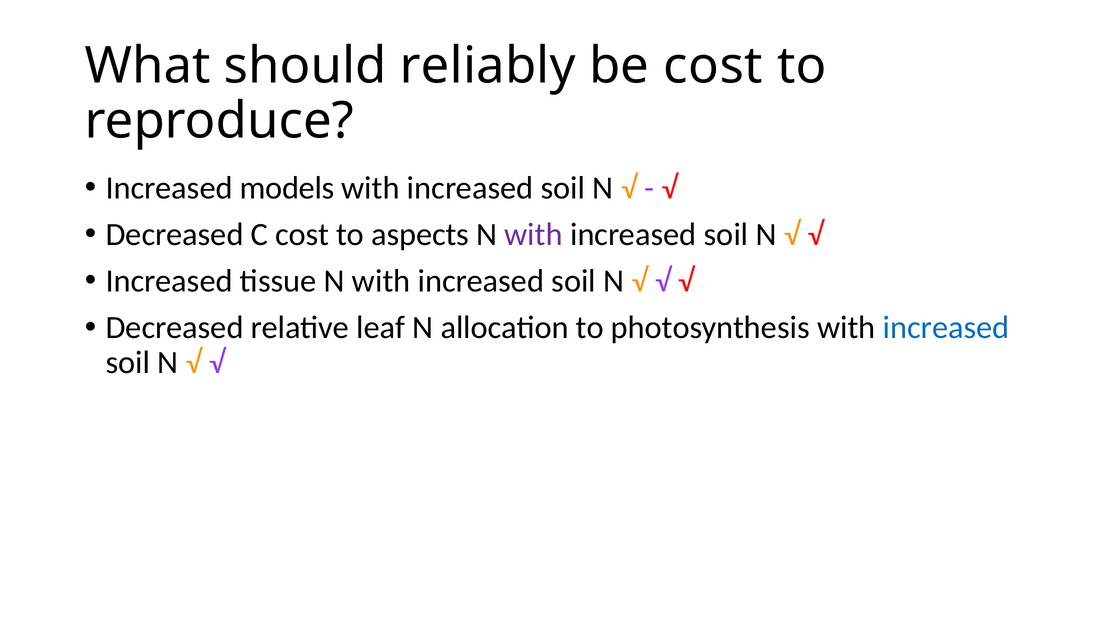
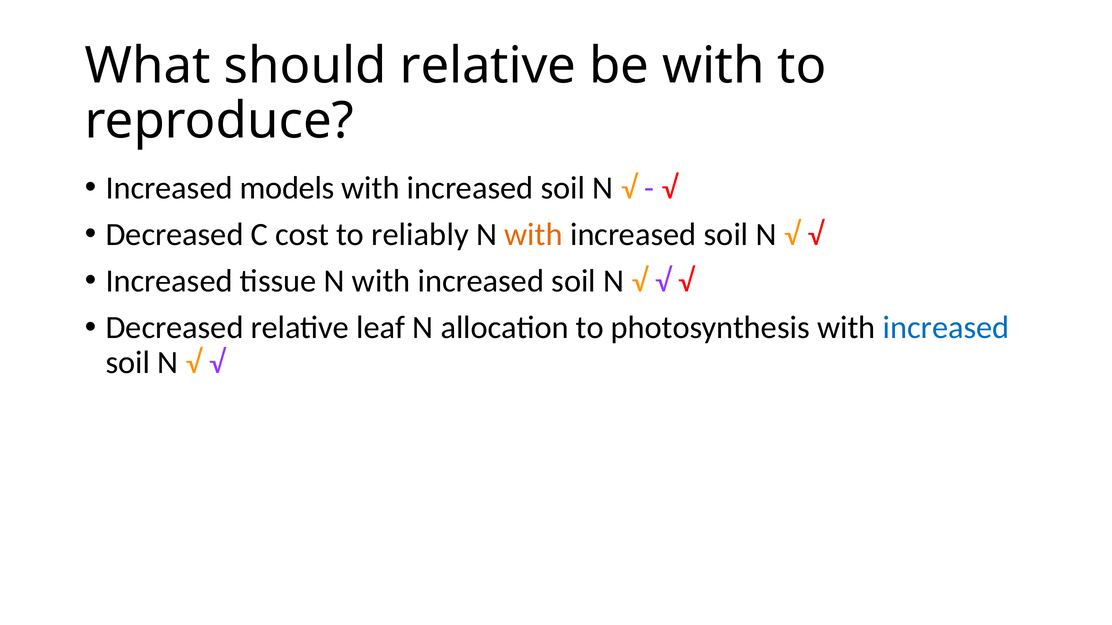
should reliably: reliably -> relative
be cost: cost -> with
aspects: aspects -> reliably
with at (534, 235) colour: purple -> orange
